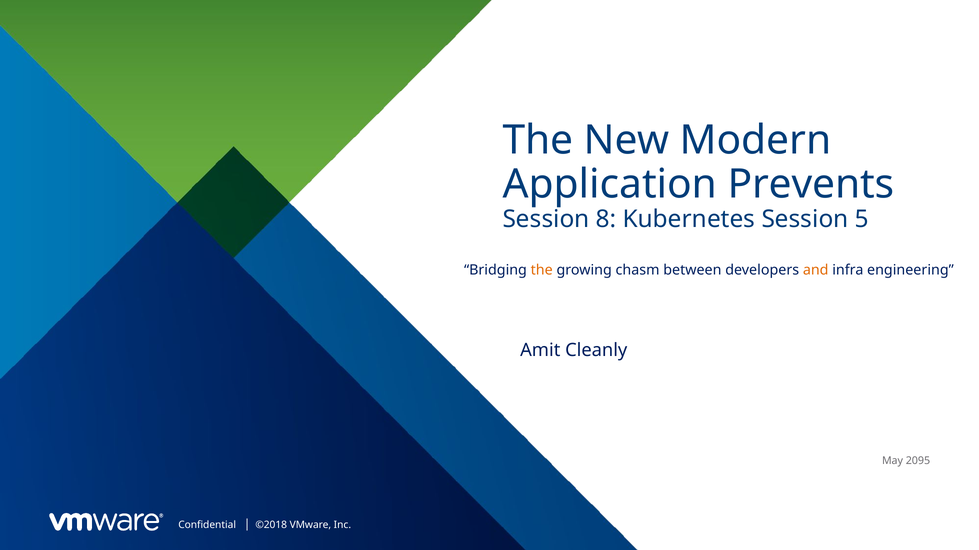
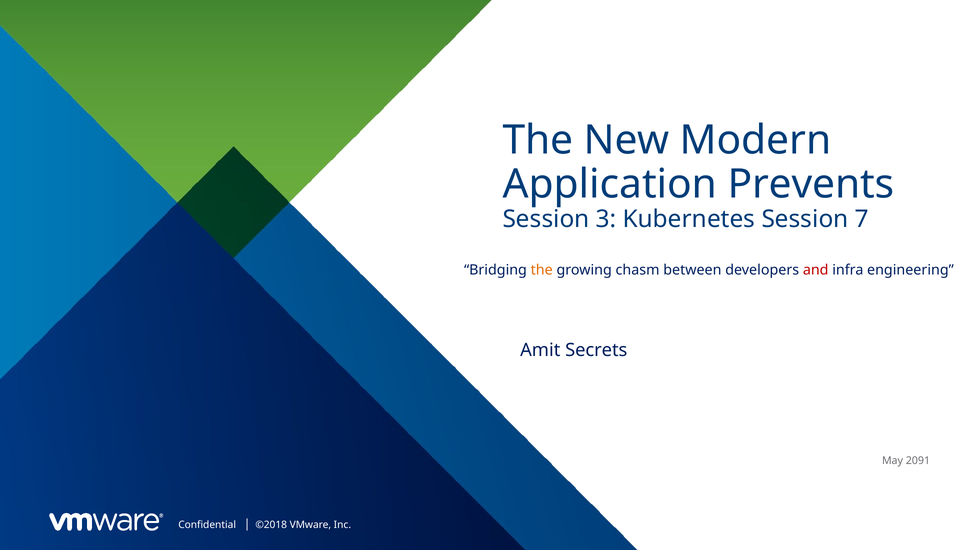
8: 8 -> 3
5: 5 -> 7
and colour: orange -> red
Cleanly: Cleanly -> Secrets
2095: 2095 -> 2091
